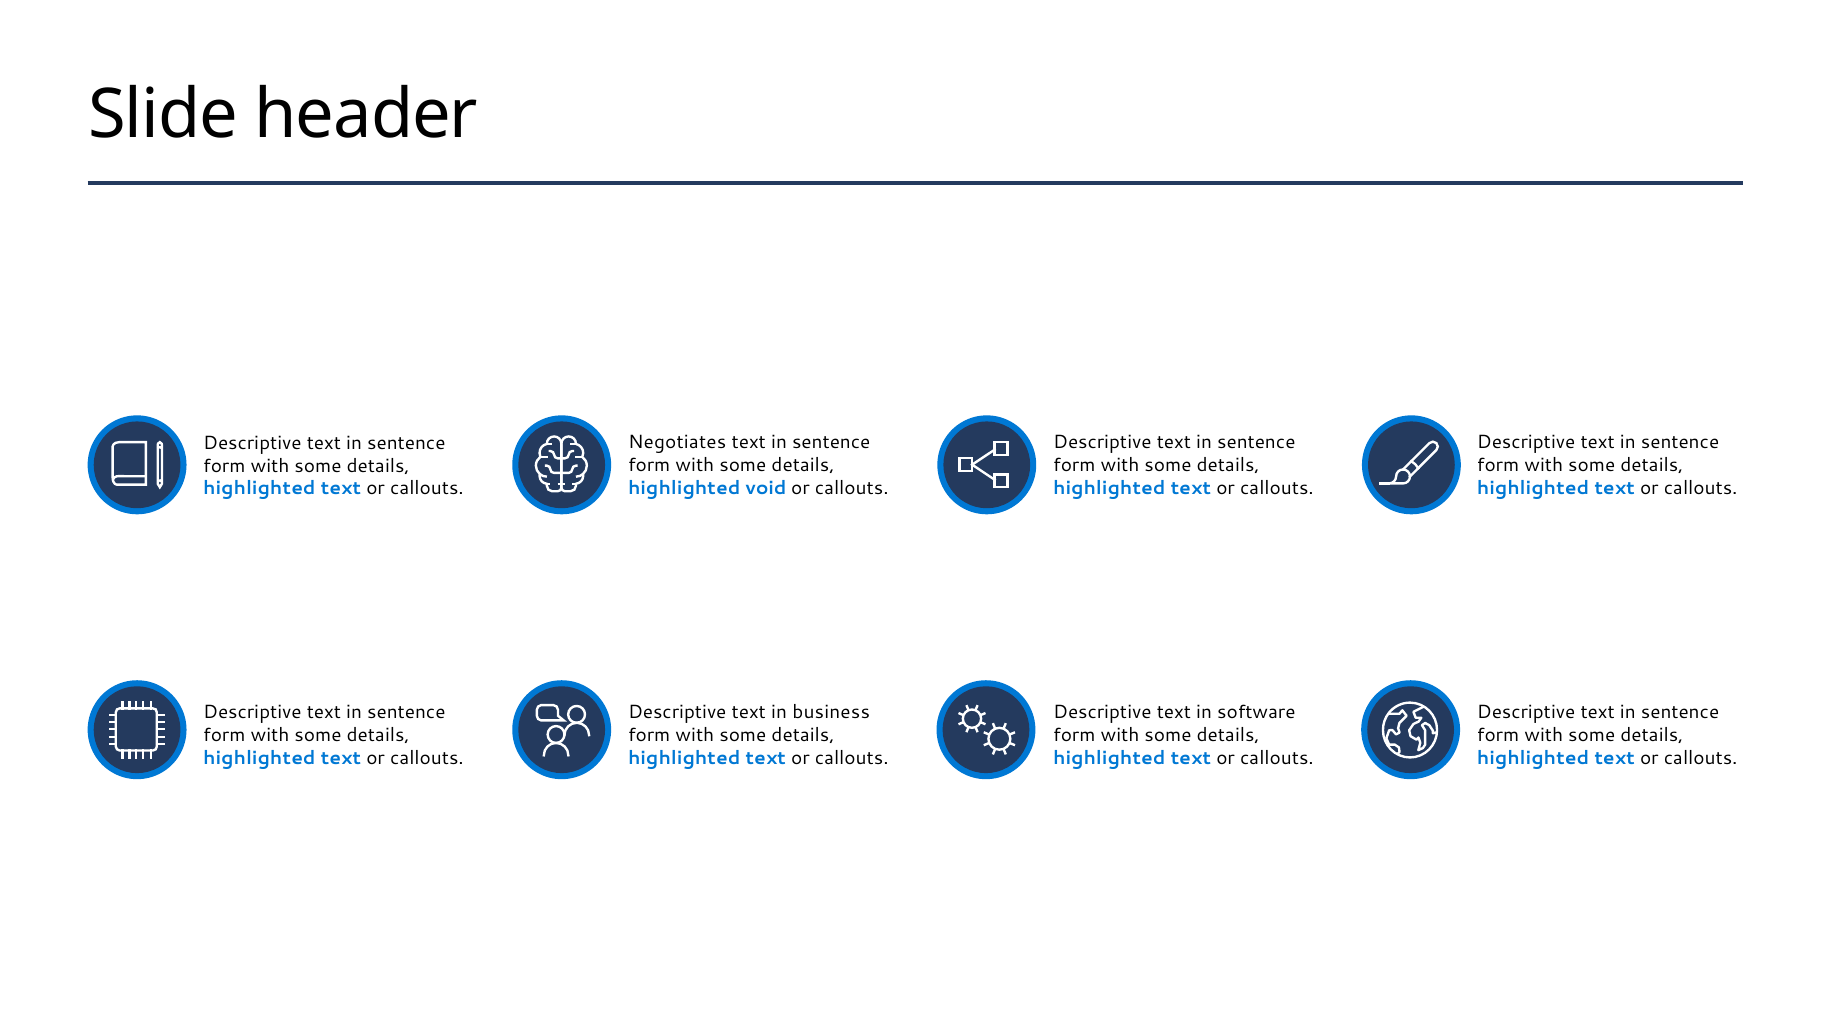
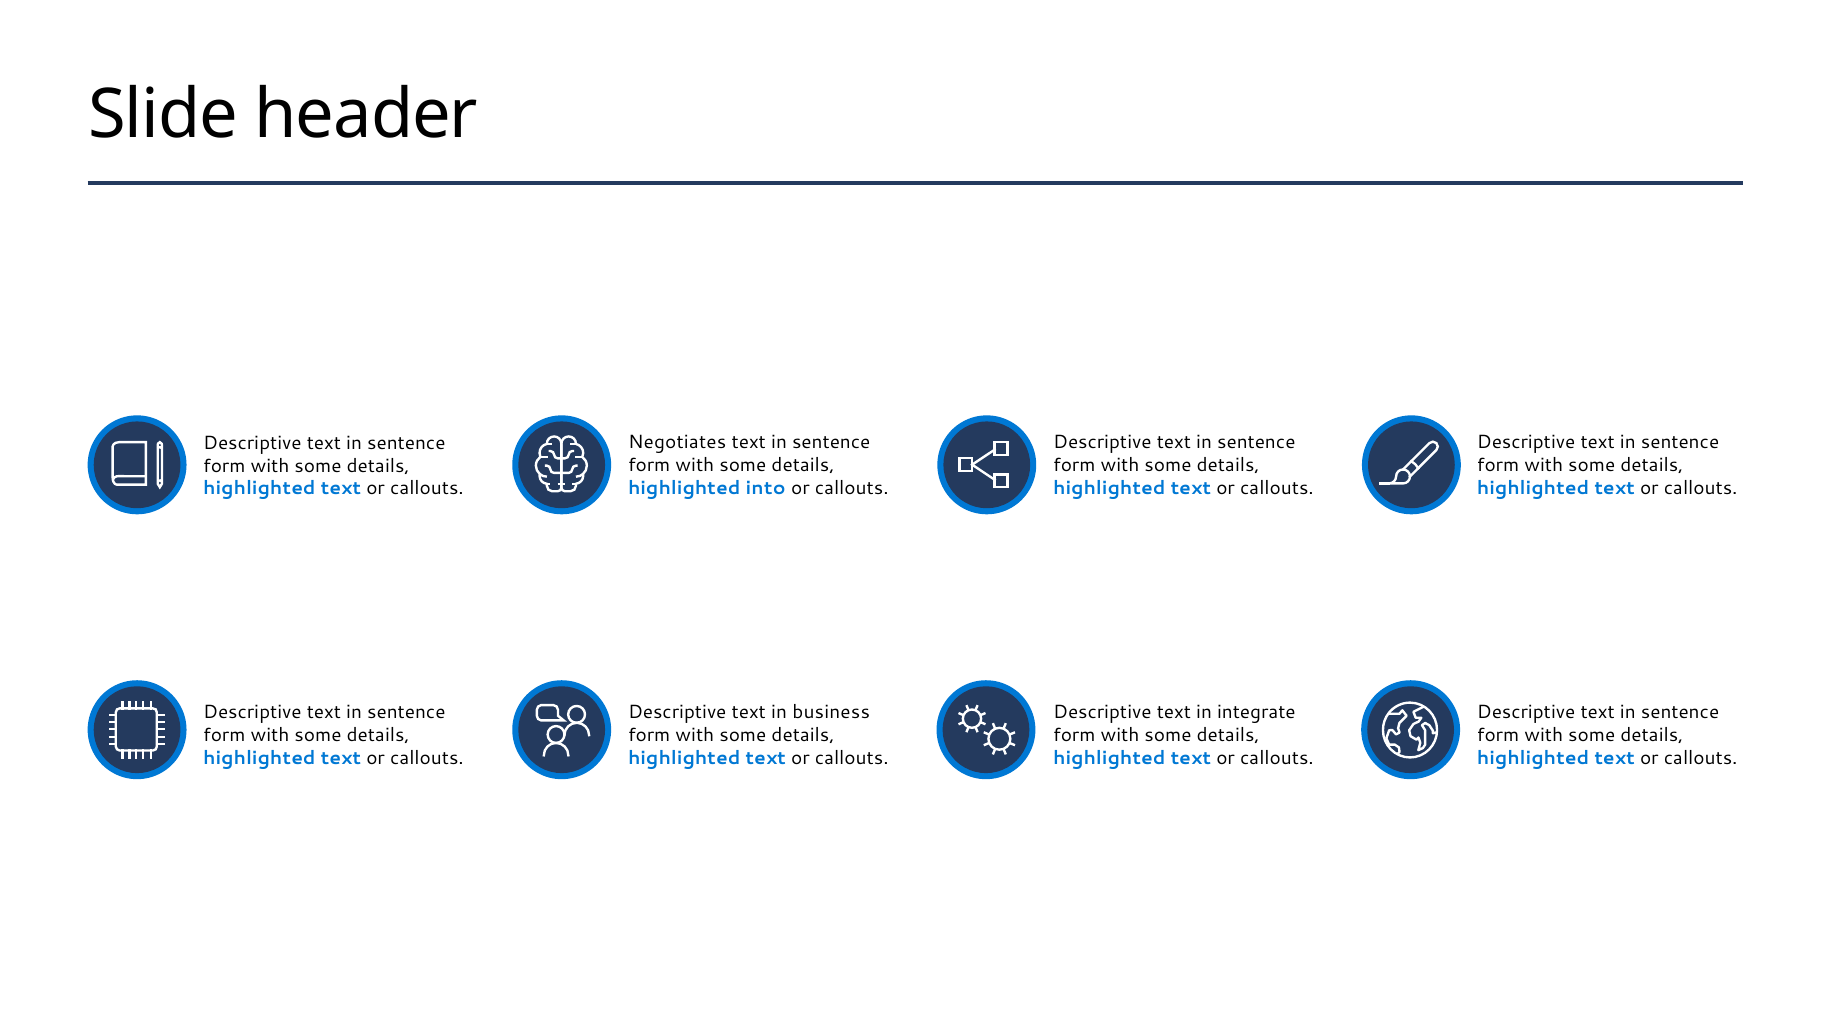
void: void -> into
software: software -> integrate
